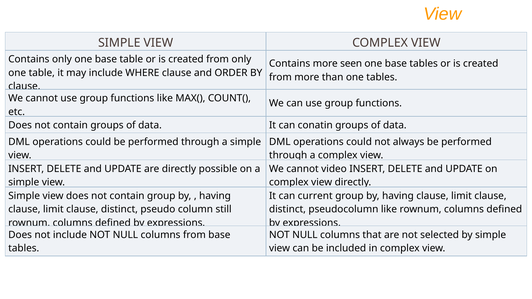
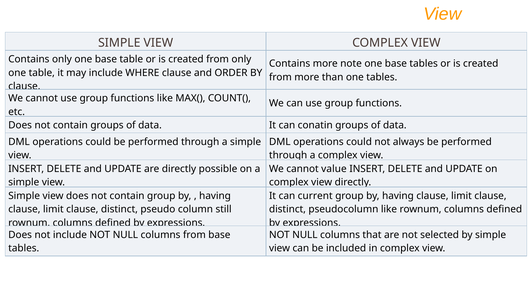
seen: seen -> note
video: video -> value
